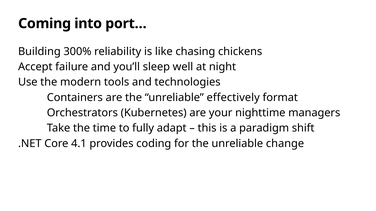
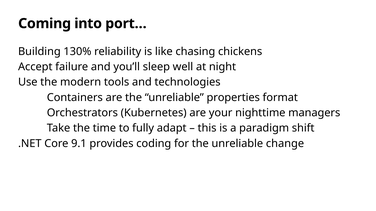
300%: 300% -> 130%
effectively: effectively -> properties
4.1: 4.1 -> 9.1
